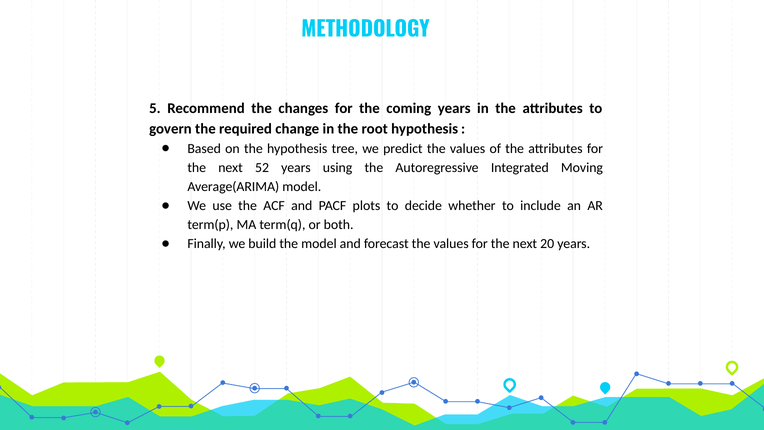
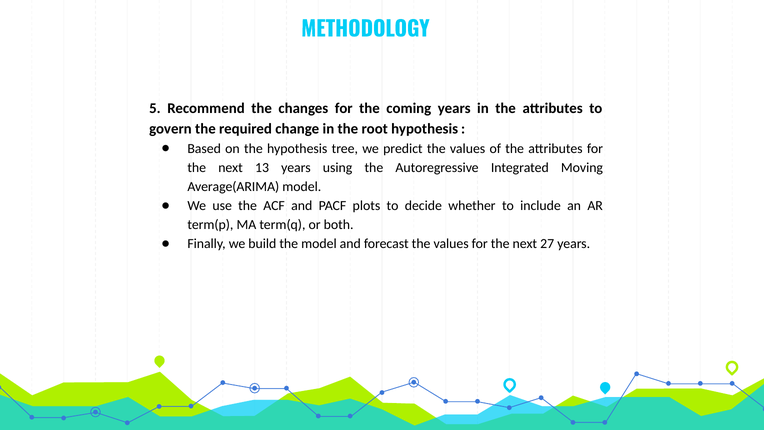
52: 52 -> 13
20: 20 -> 27
